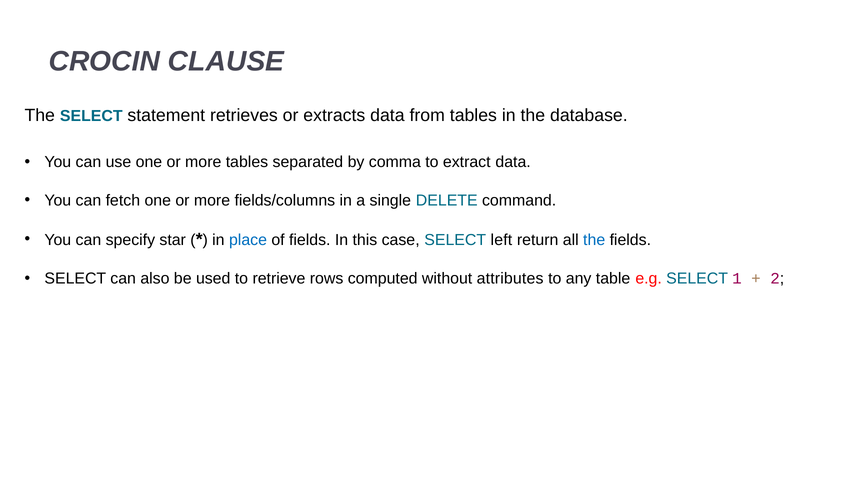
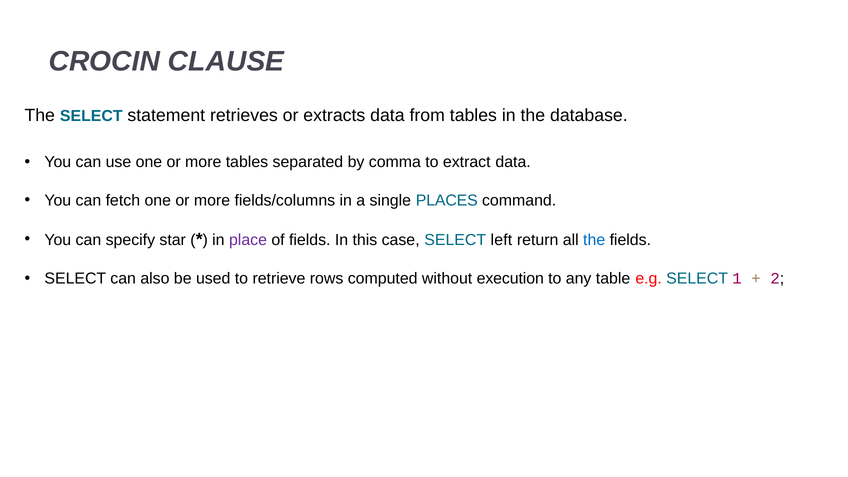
DELETE: DELETE -> PLACES
place colour: blue -> purple
attributes: attributes -> execution
